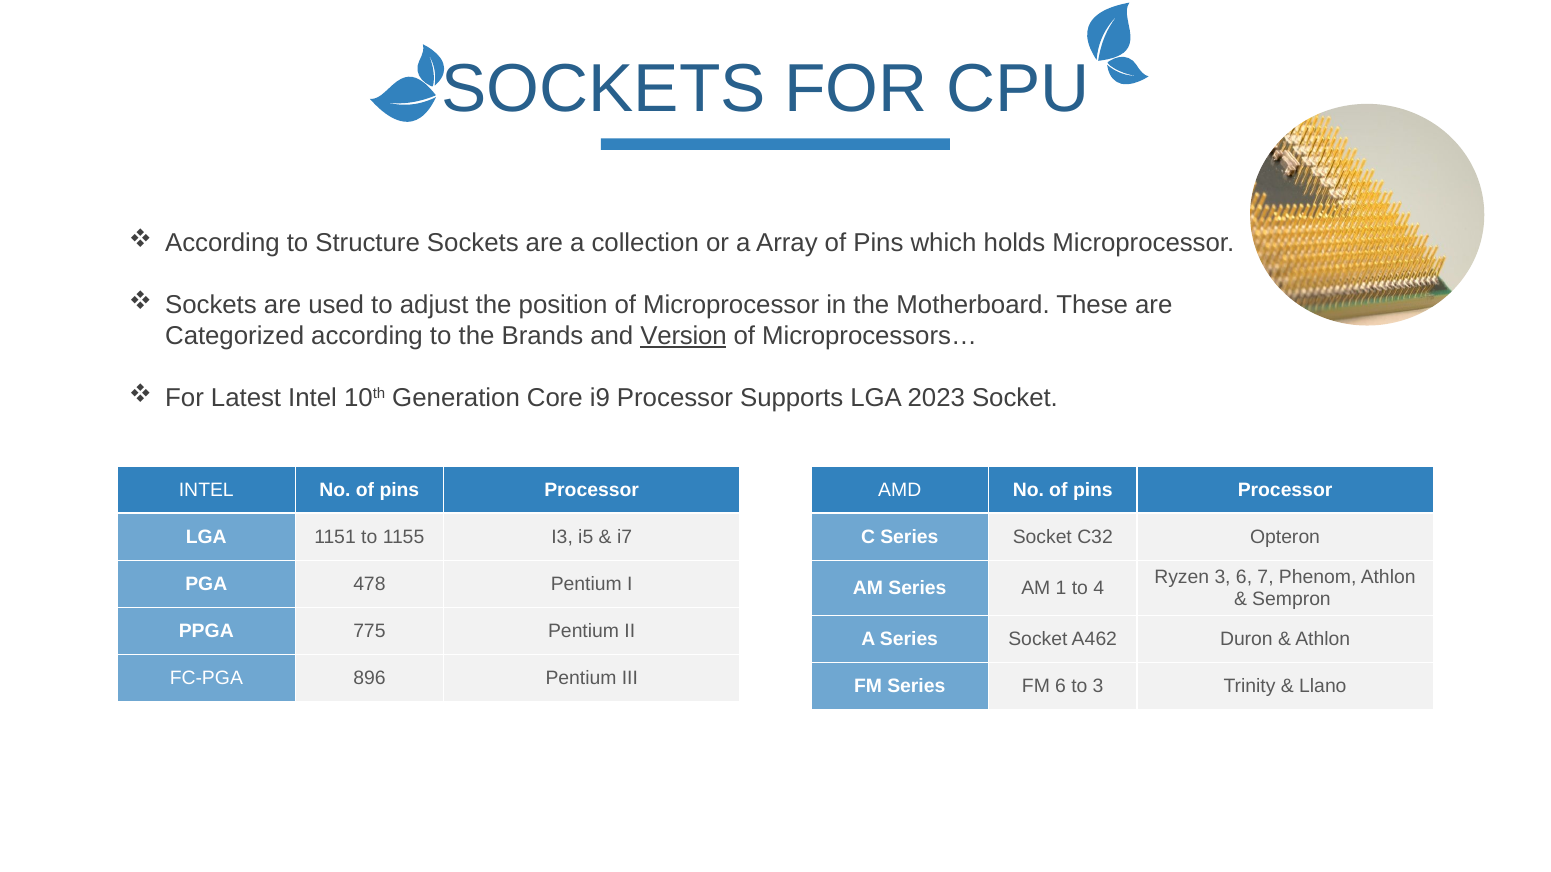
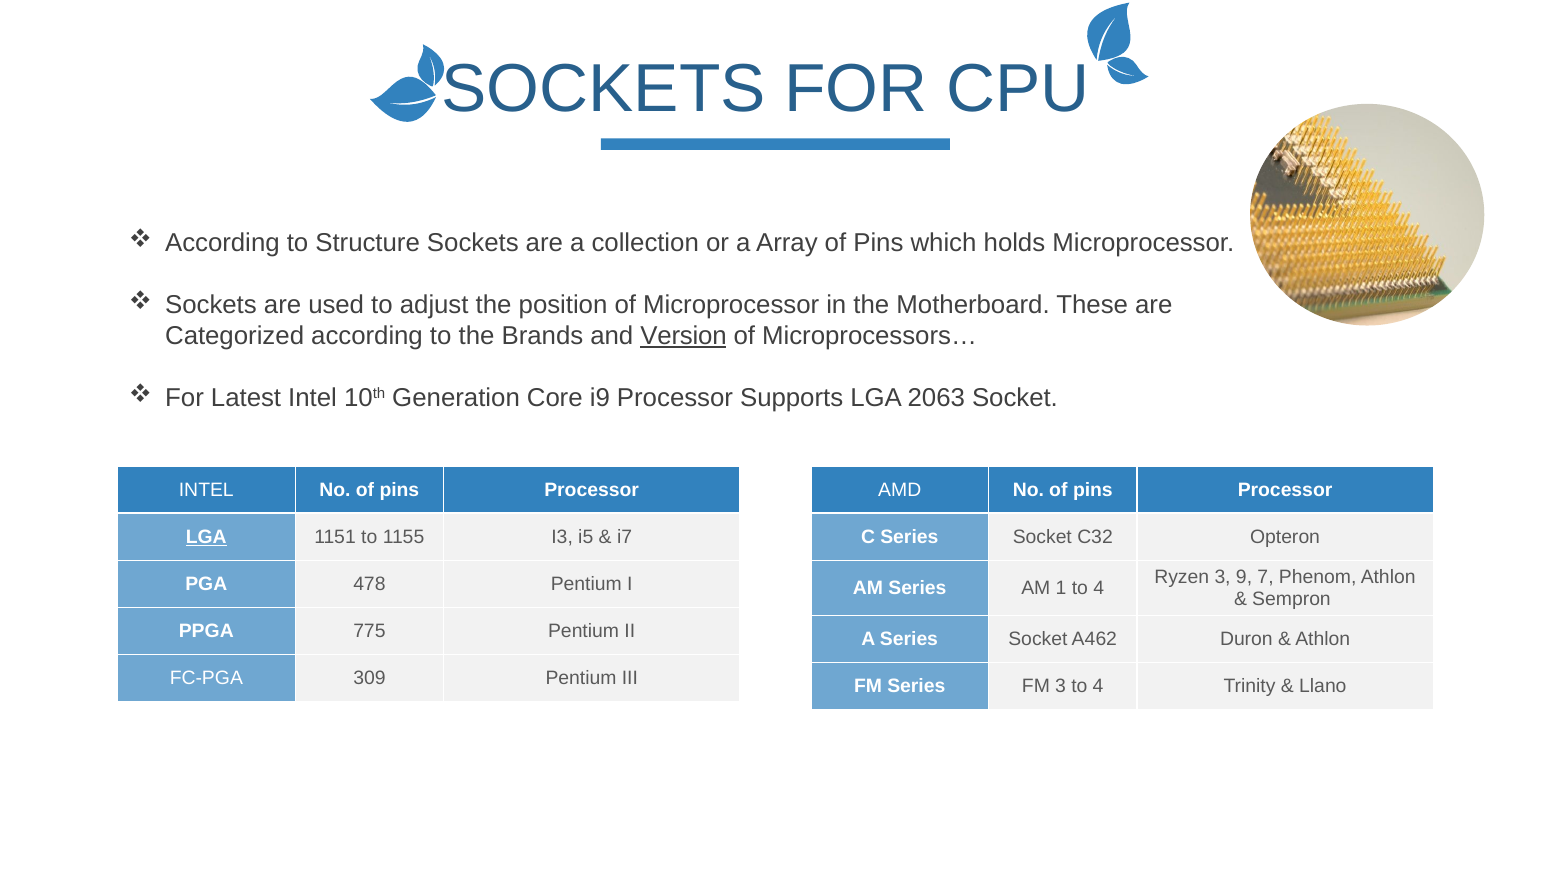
2023: 2023 -> 2063
LGA at (206, 537) underline: none -> present
3 6: 6 -> 9
896: 896 -> 309
FM 6: 6 -> 3
3 at (1098, 687): 3 -> 4
